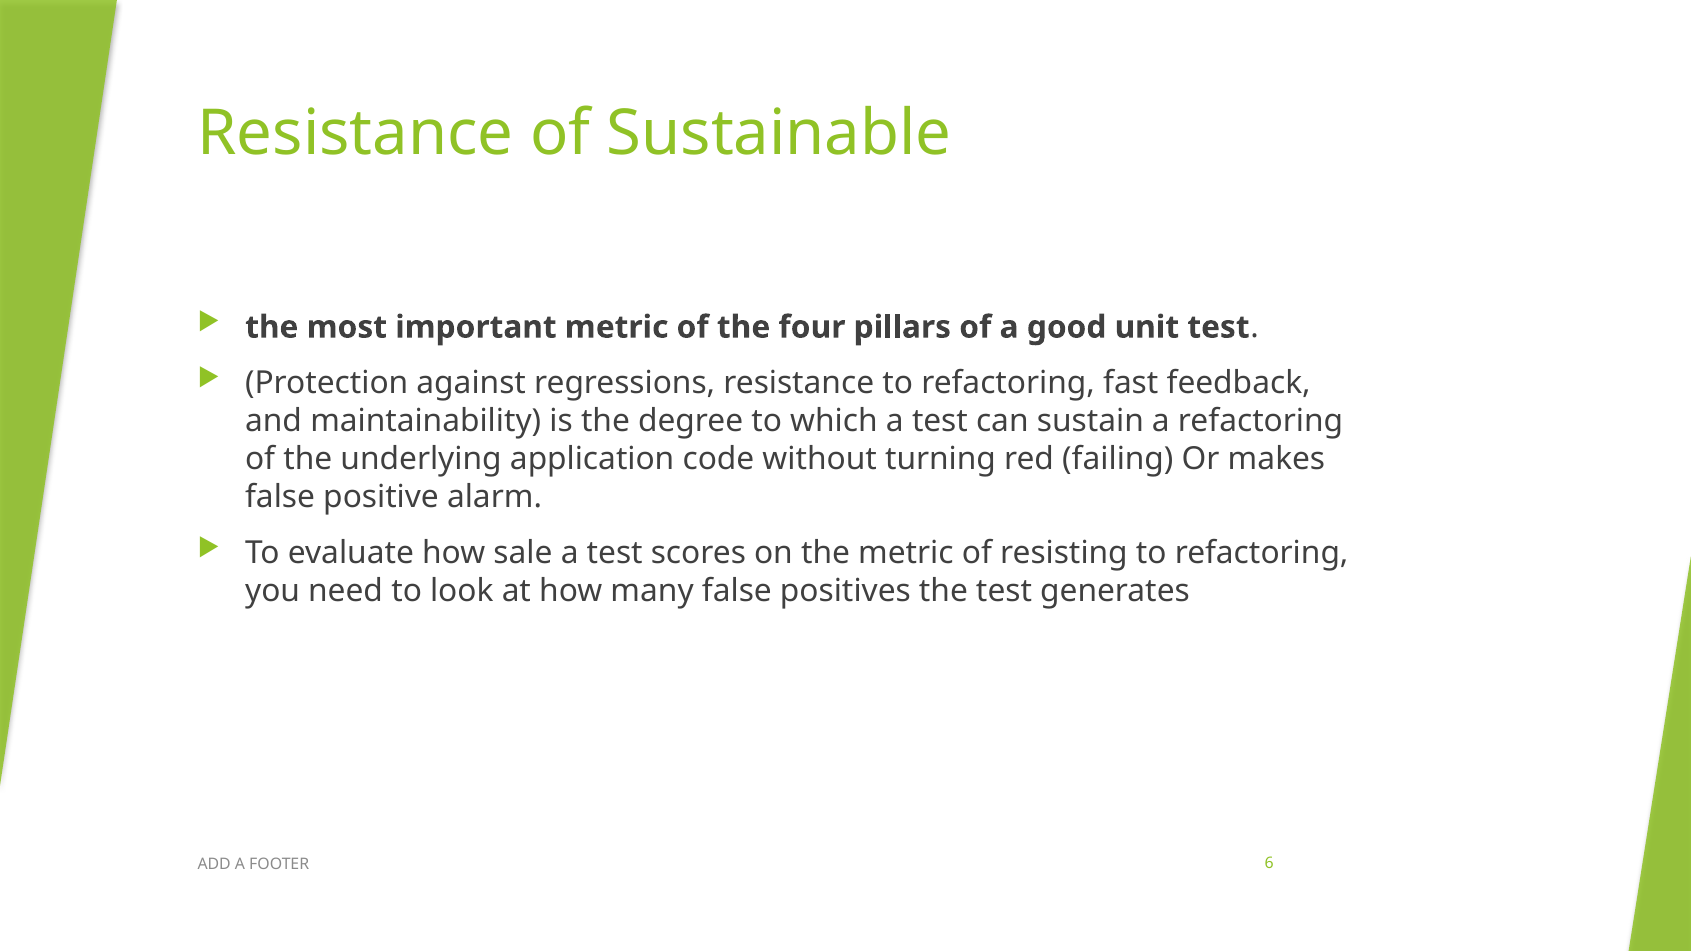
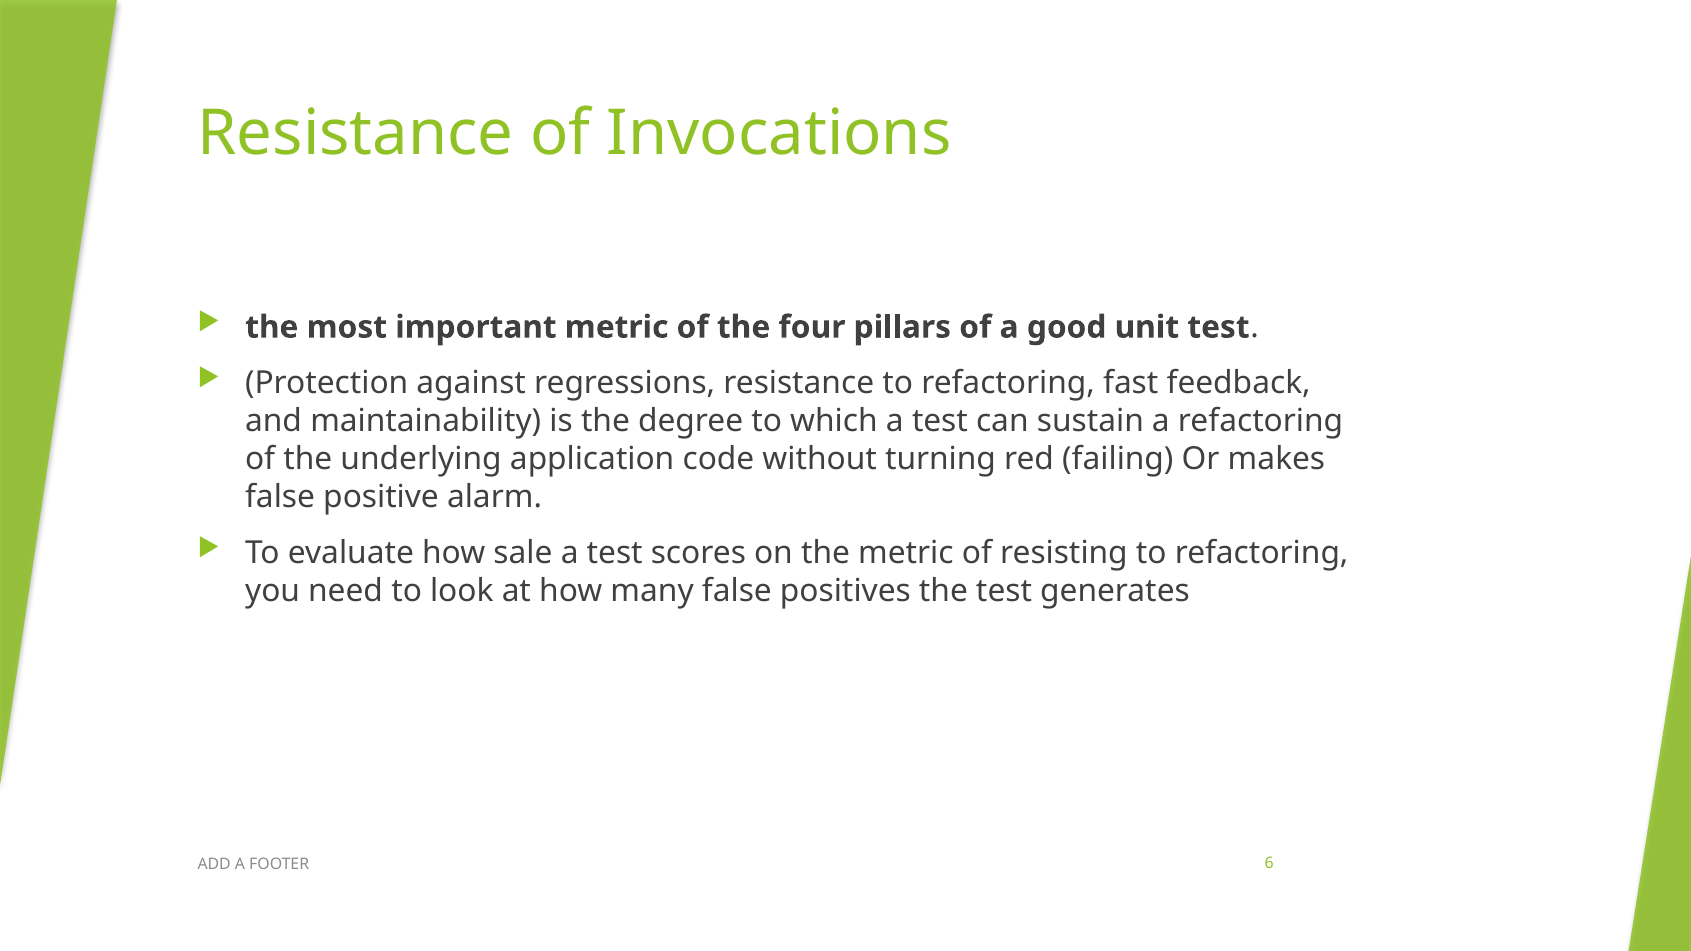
Sustainable: Sustainable -> Invocations
